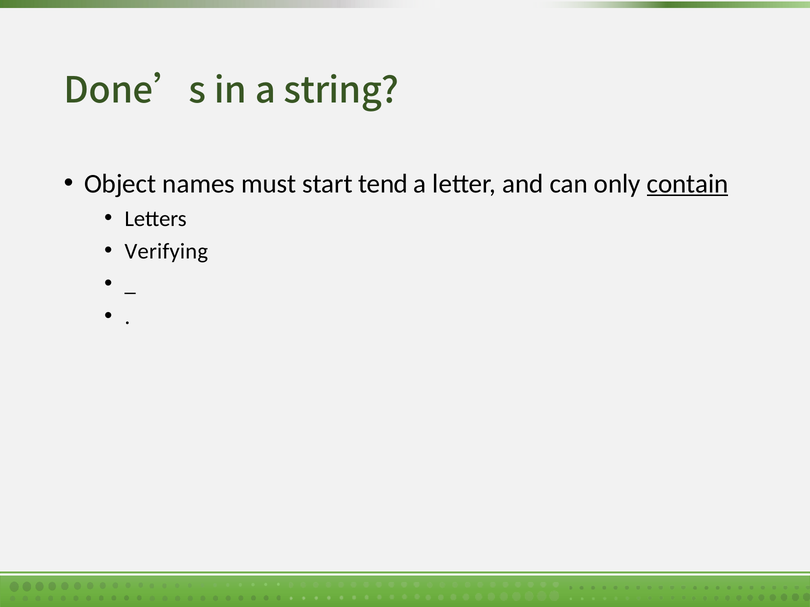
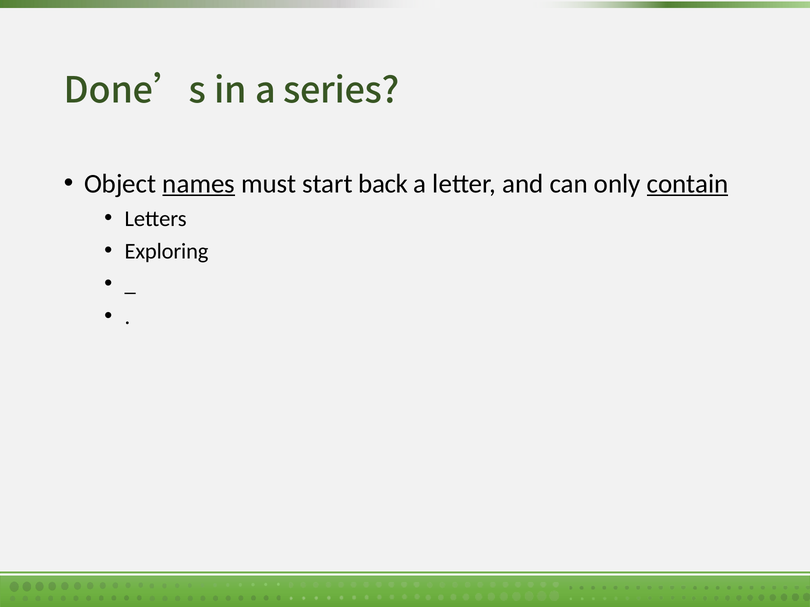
string: string -> series
names underline: none -> present
tend: tend -> back
Verifying: Verifying -> Exploring
